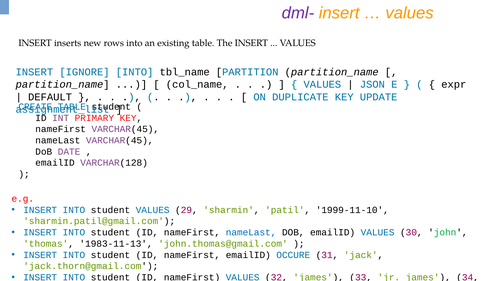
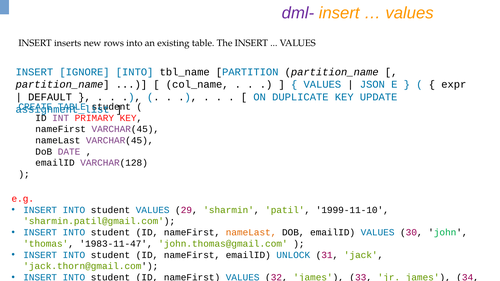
nameLast at (251, 233) colour: blue -> orange
1983-11-13: 1983-11-13 -> 1983-11-47
OCCURE: OCCURE -> UNLOCK
